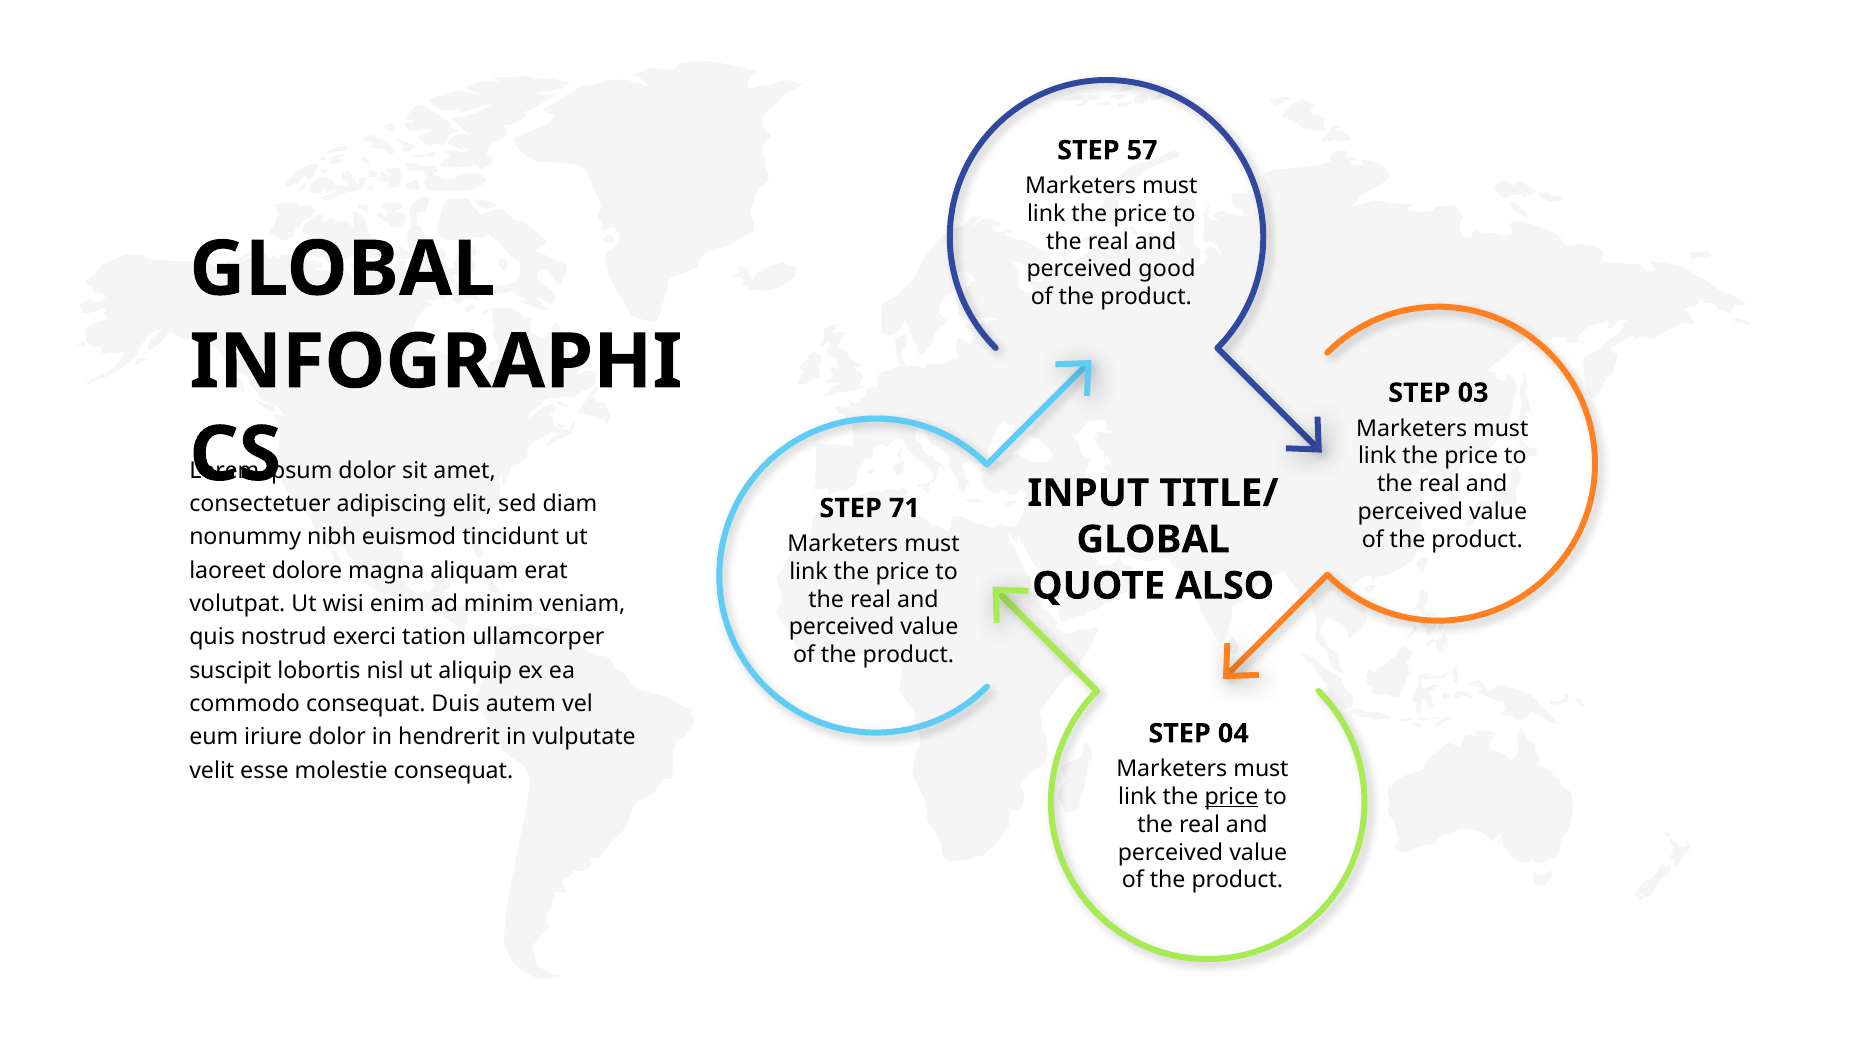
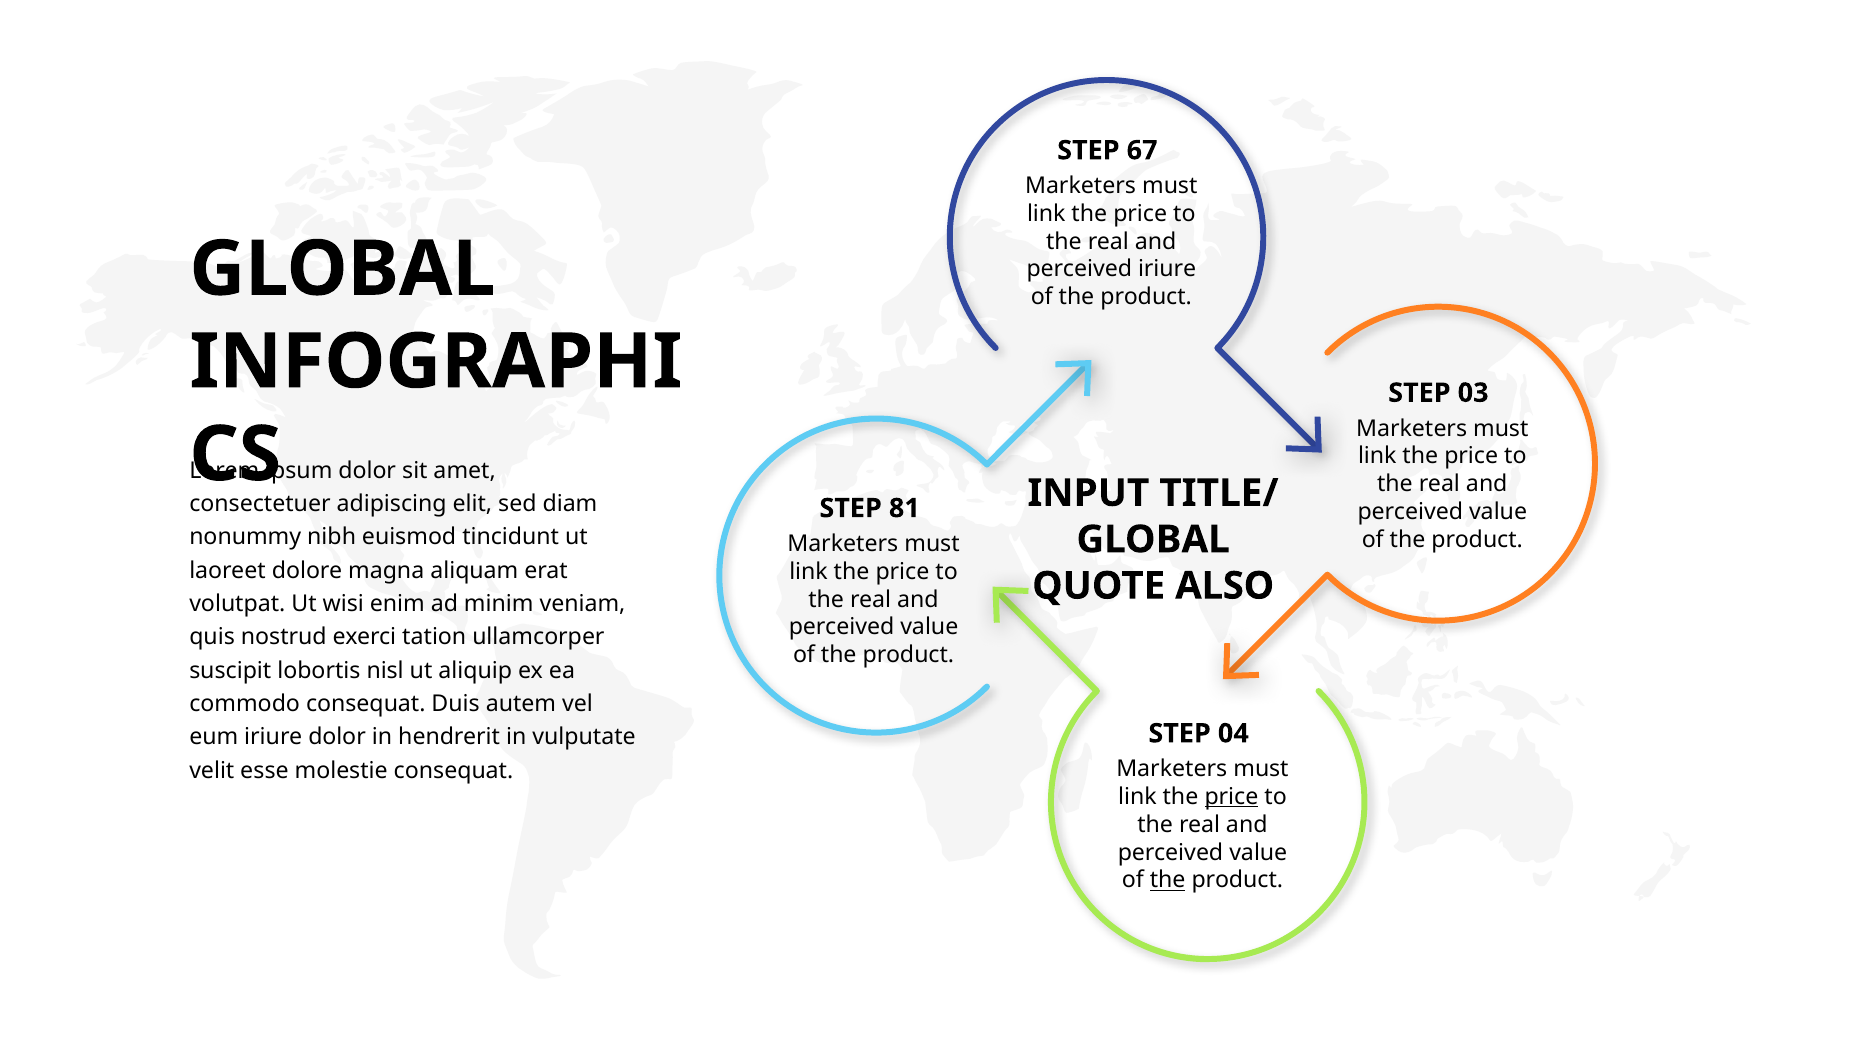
57: 57 -> 67
perceived good: good -> iriure
71: 71 -> 81
the at (1168, 880) underline: none -> present
